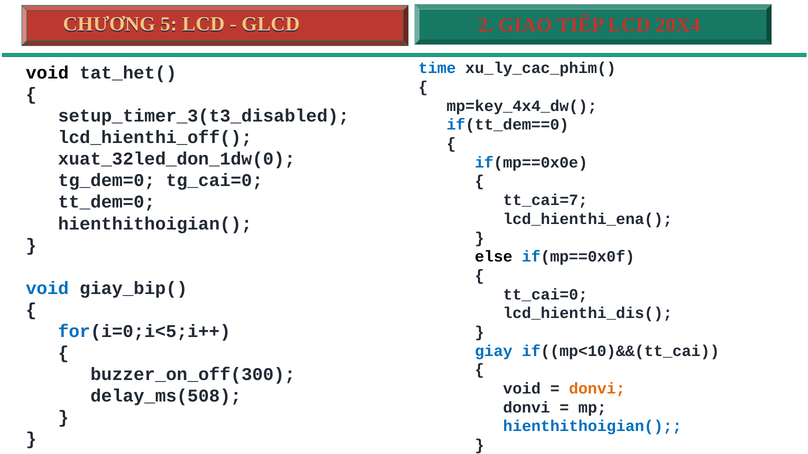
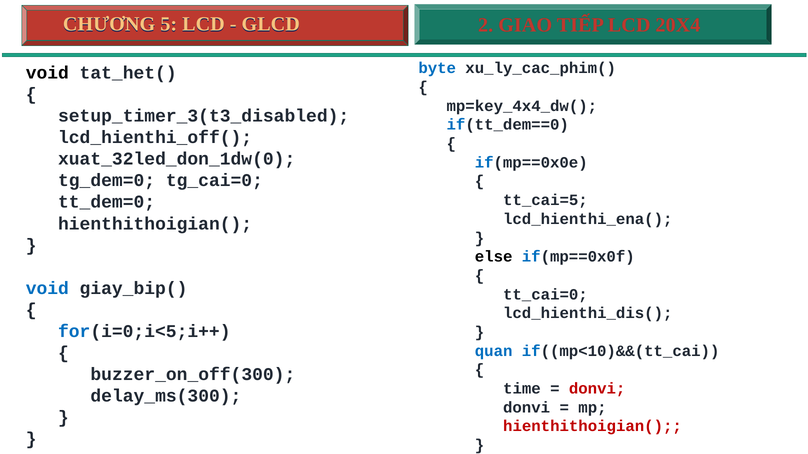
time: time -> byte
tt_cai=7: tt_cai=7 -> tt_cai=5
giay: giay -> quan
void at (522, 389): void -> time
donvi at (597, 389) colour: orange -> red
delay_ms(508: delay_ms(508 -> delay_ms(300
hienthithoigian( at (592, 427) colour: blue -> red
